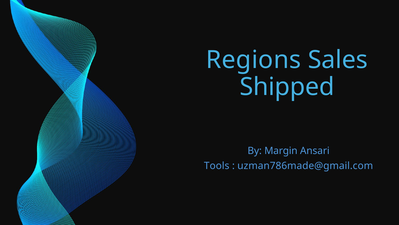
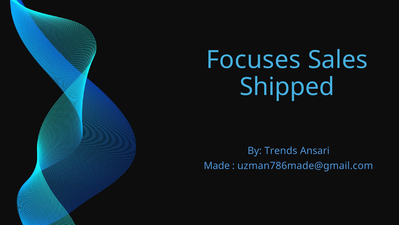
Regions: Regions -> Focuses
Margin: Margin -> Trends
Tools: Tools -> Made
